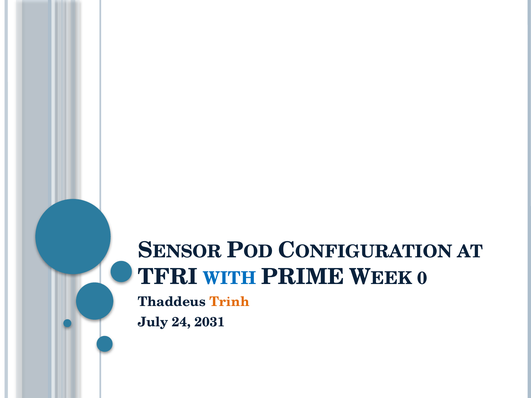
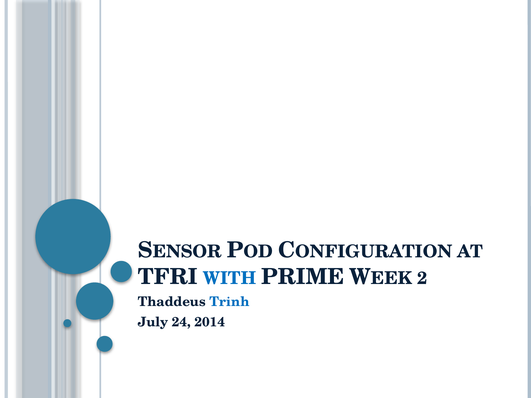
0: 0 -> 2
Trinh colour: orange -> blue
2031: 2031 -> 2014
